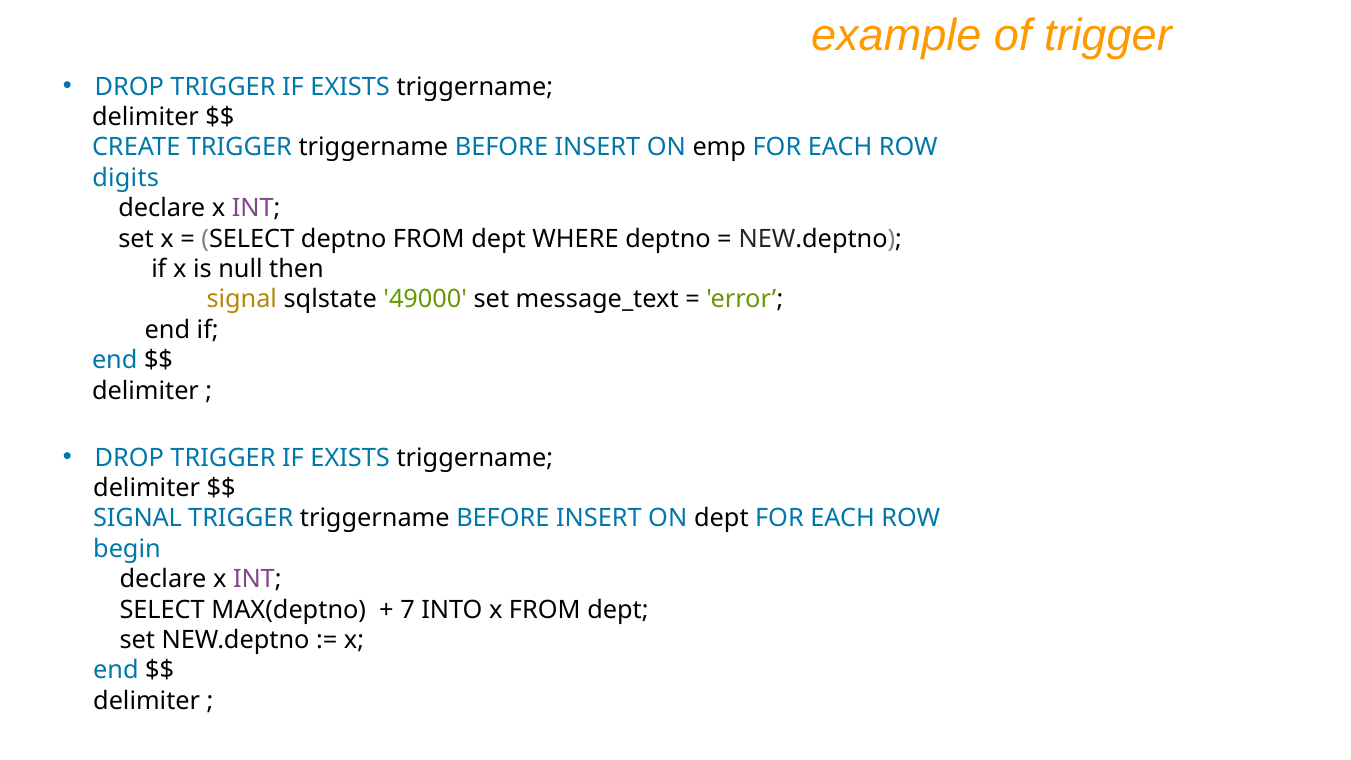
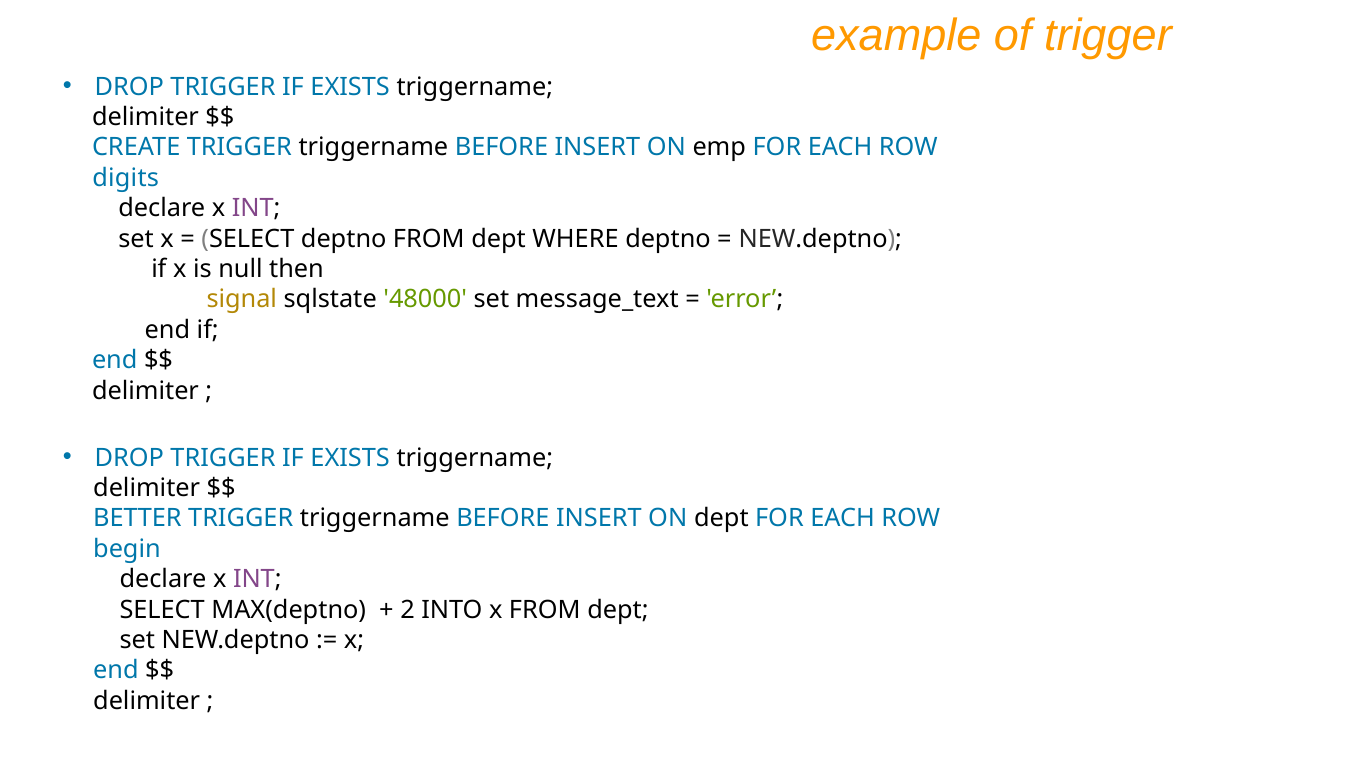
49000: 49000 -> 48000
SIGNAL at (138, 519): SIGNAL -> BETTER
7: 7 -> 2
